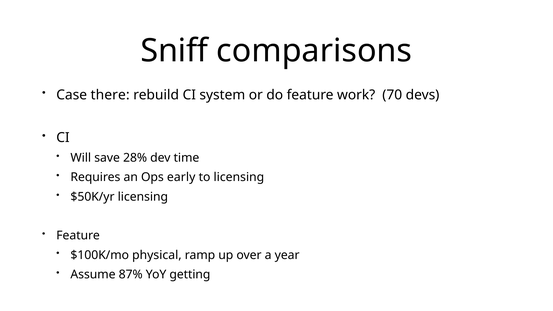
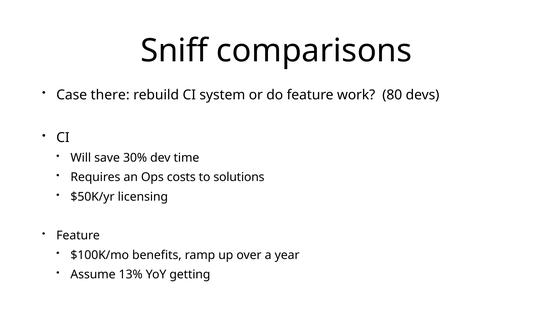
70: 70 -> 80
28%: 28% -> 30%
early: early -> costs
to licensing: licensing -> solutions
physical: physical -> benefits
87%: 87% -> 13%
